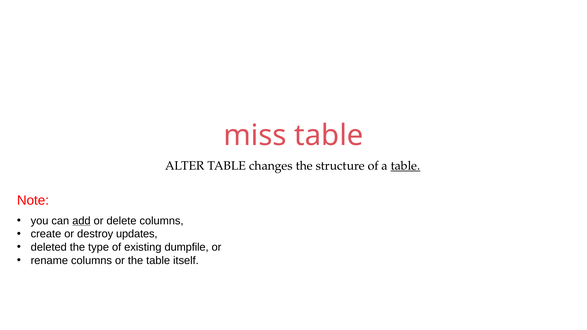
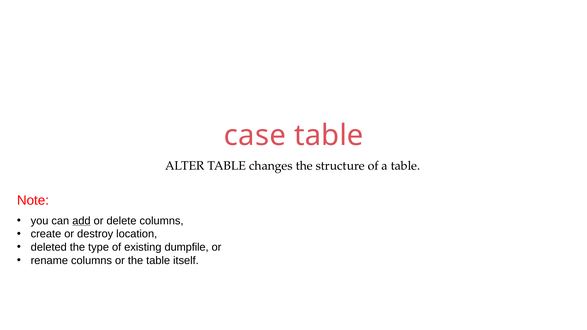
miss: miss -> case
table at (405, 166) underline: present -> none
updates: updates -> location
